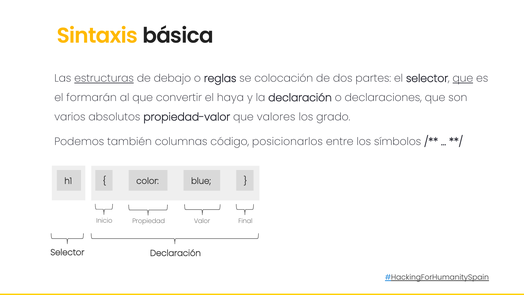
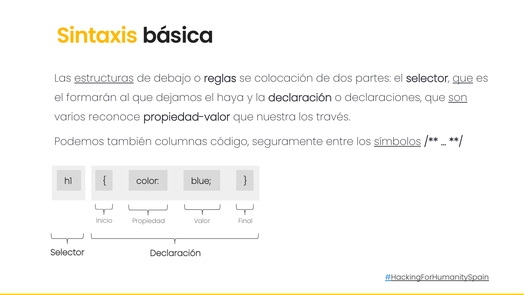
convertir: convertir -> dejamos
son underline: none -> present
absolutos: absolutos -> reconoce
valores: valores -> nuestra
grado: grado -> través
posicionarlos: posicionarlos -> seguramente
símbolos underline: none -> present
